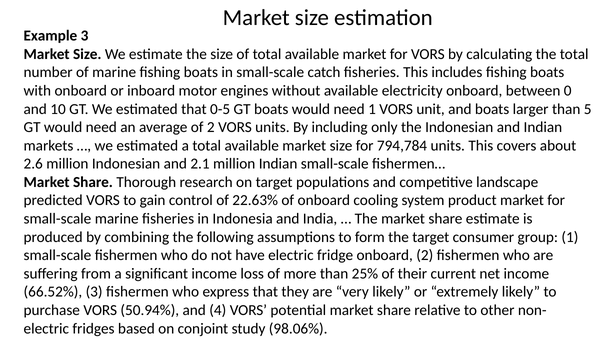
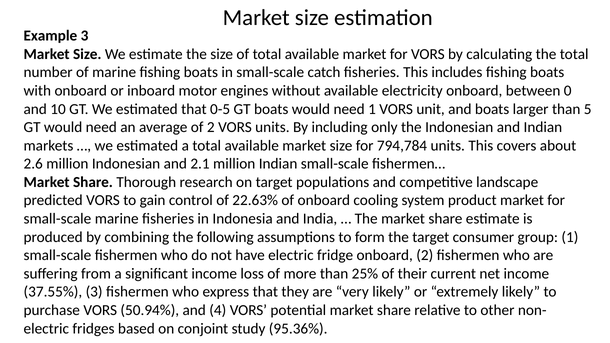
66.52%: 66.52% -> 37.55%
98.06%: 98.06% -> 95.36%
